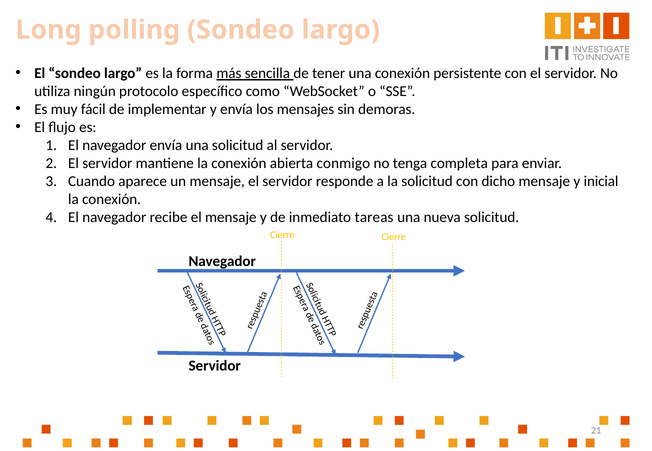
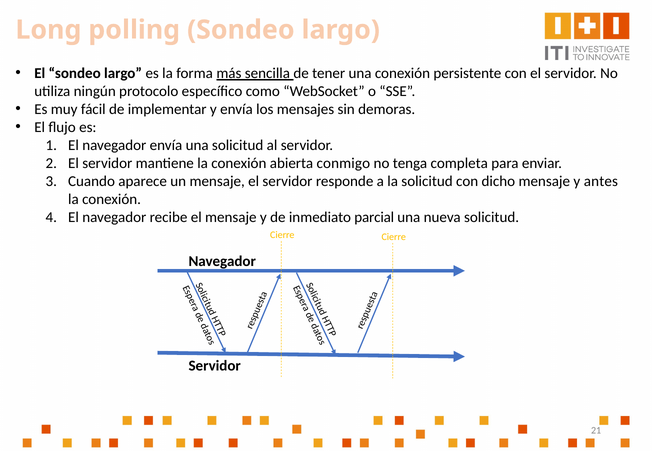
inicial: inicial -> antes
tareas: tareas -> parcial
